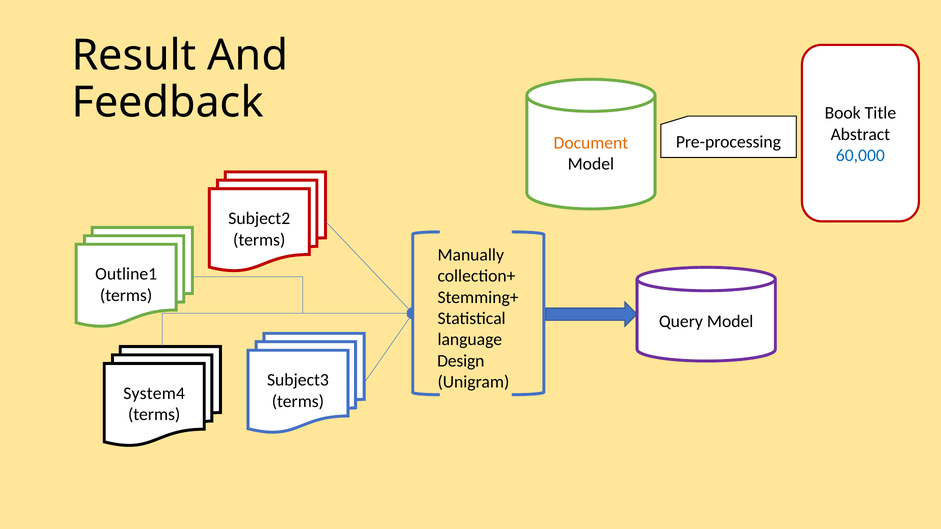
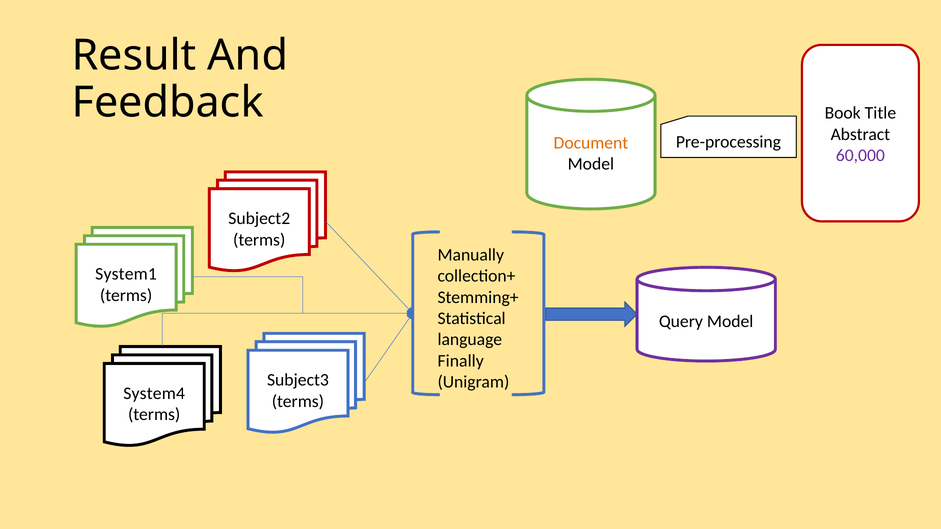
60,000 colour: blue -> purple
Outline1: Outline1 -> System1
Design: Design -> Finally
